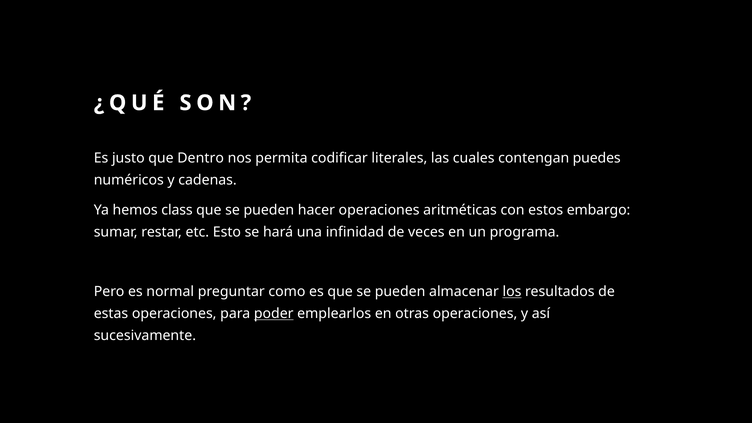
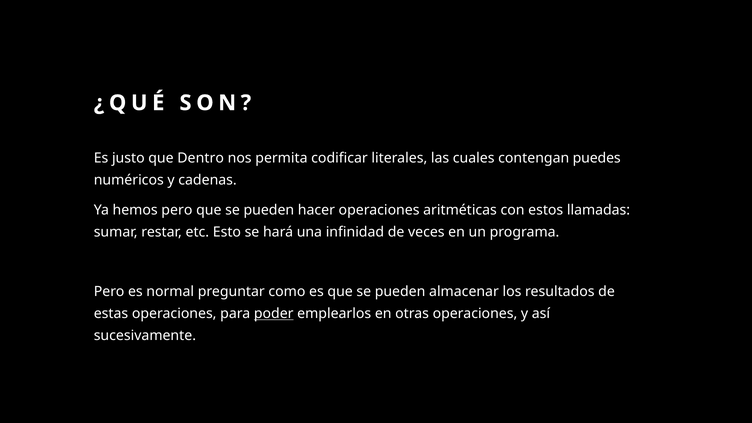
hemos class: class -> pero
embargo: embargo -> llamadas
los underline: present -> none
